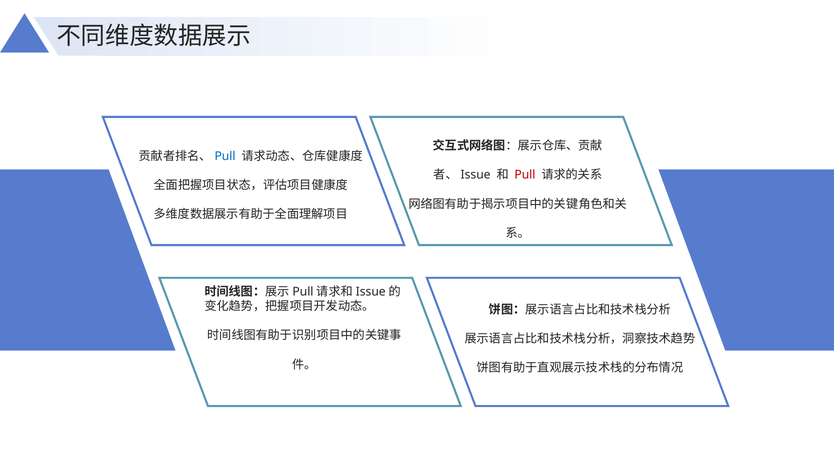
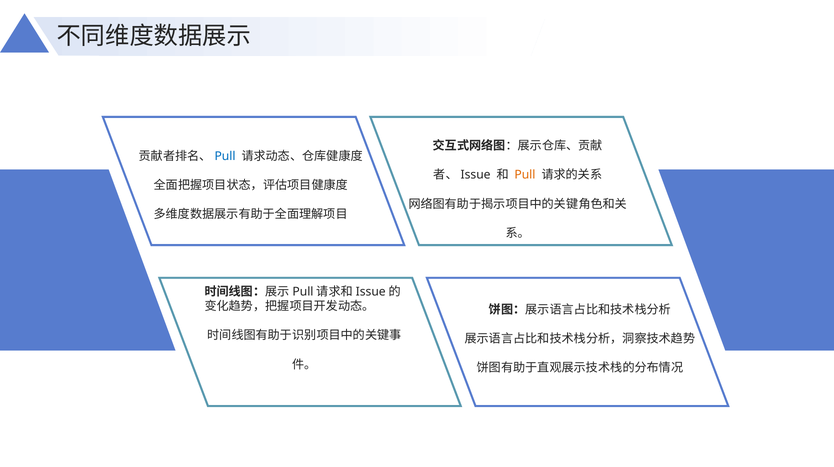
Pull at (525, 175) colour: red -> orange
